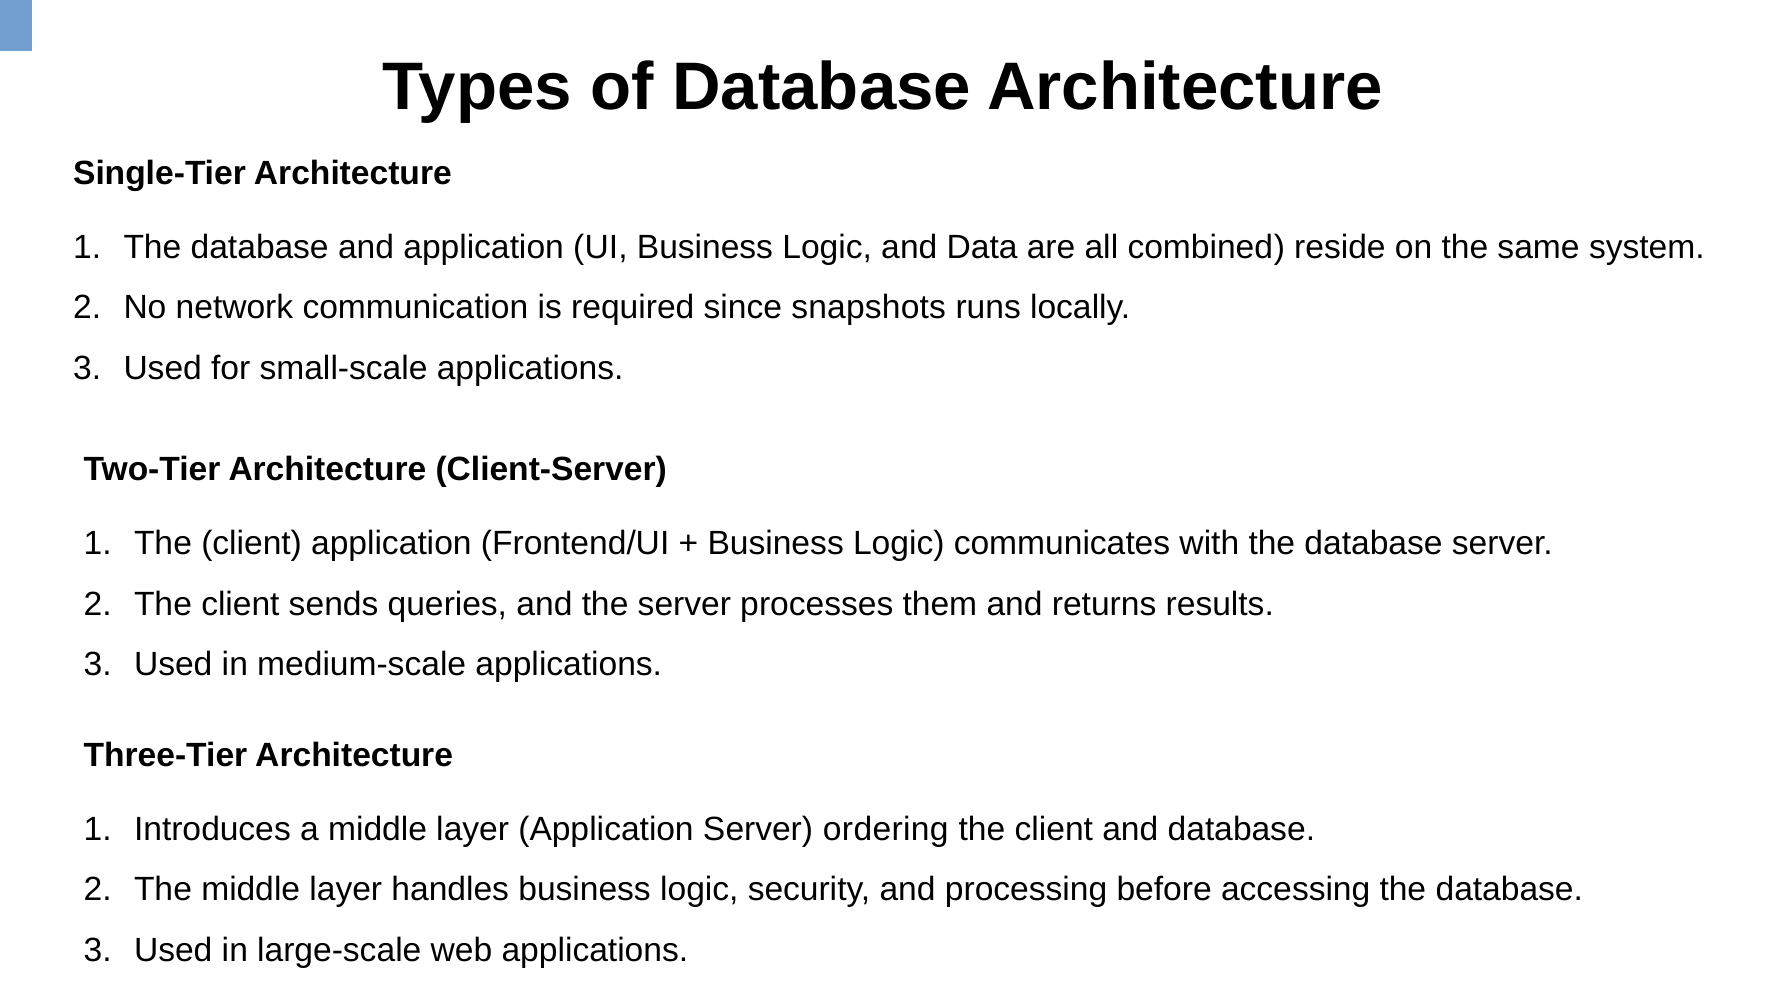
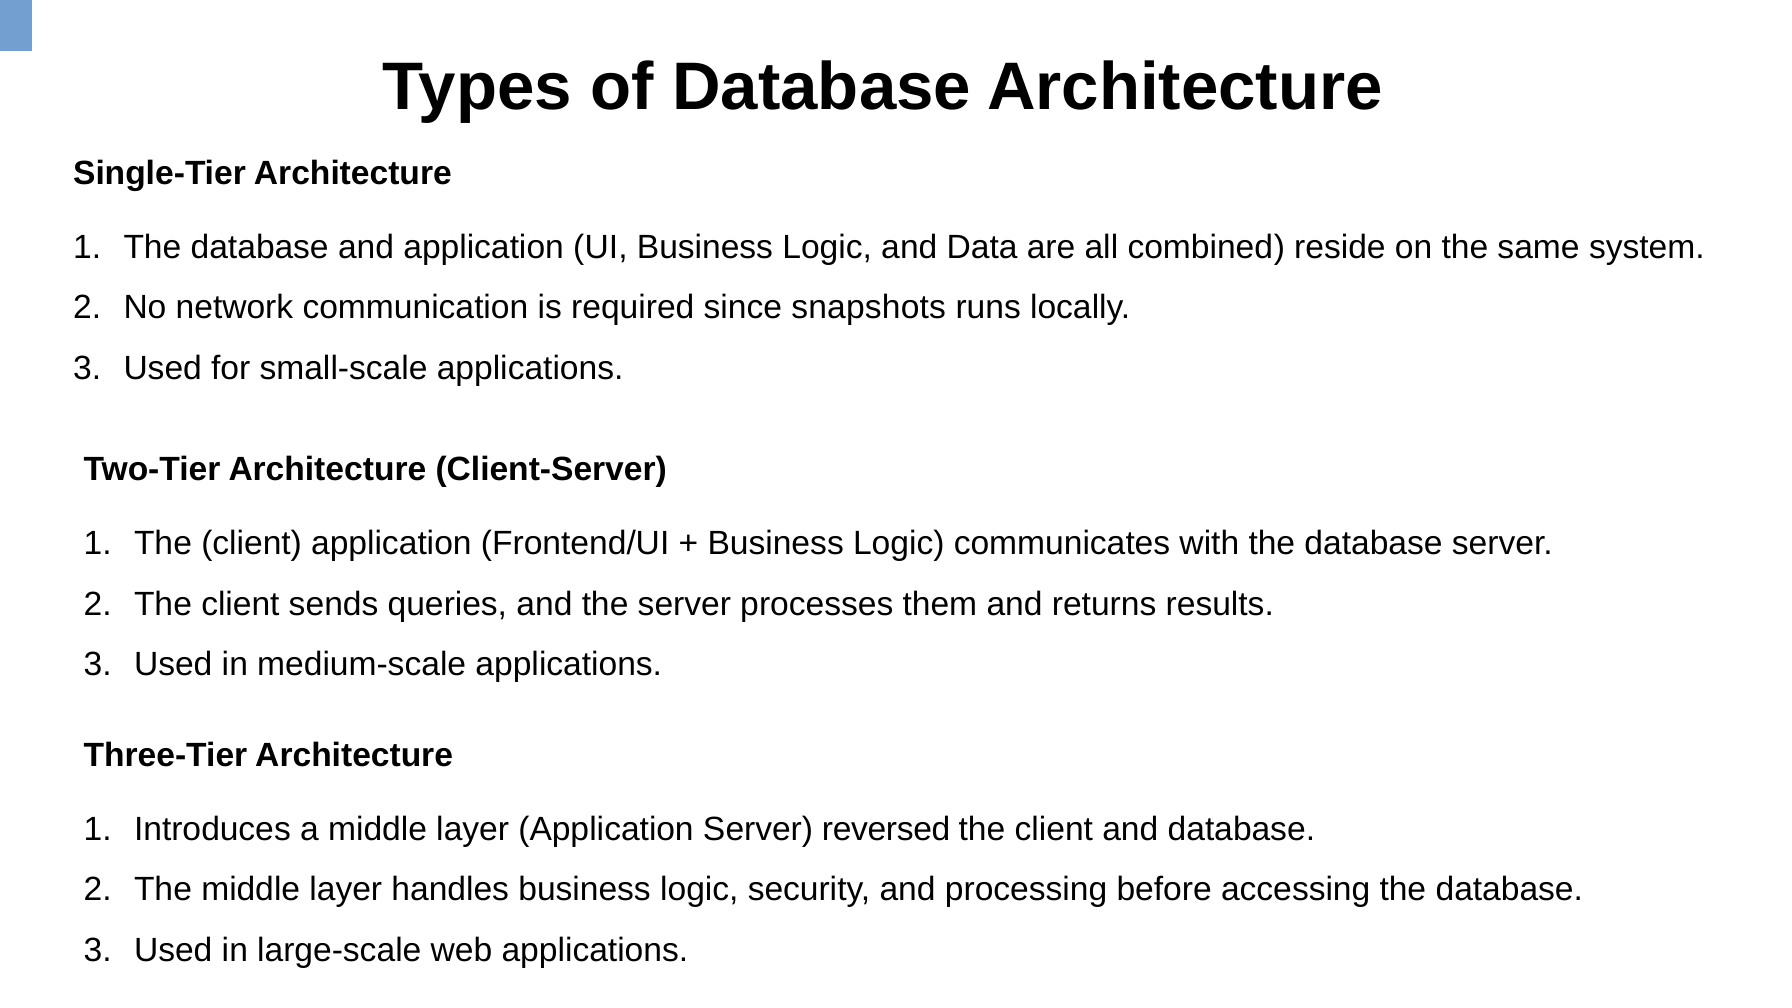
ordering: ordering -> reversed
